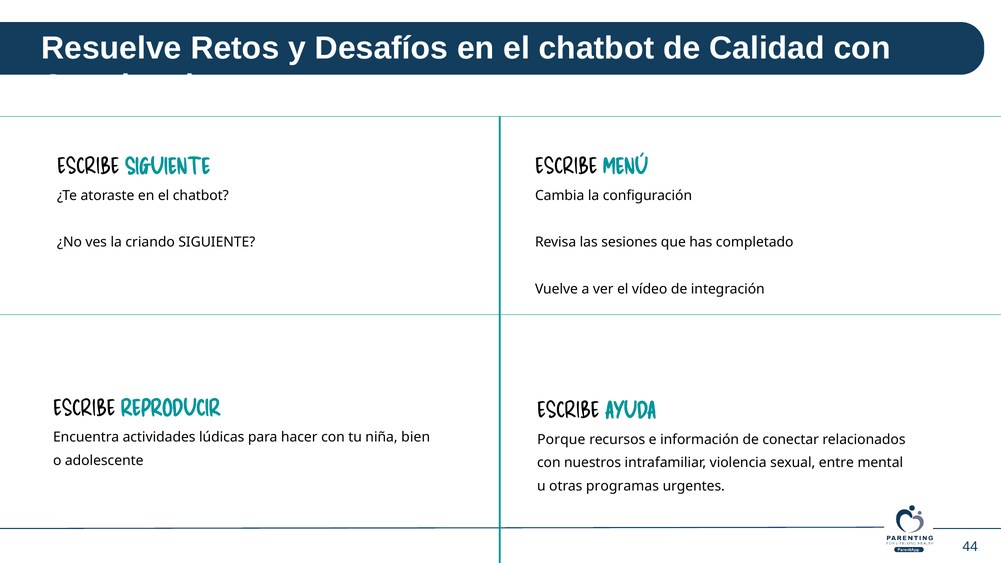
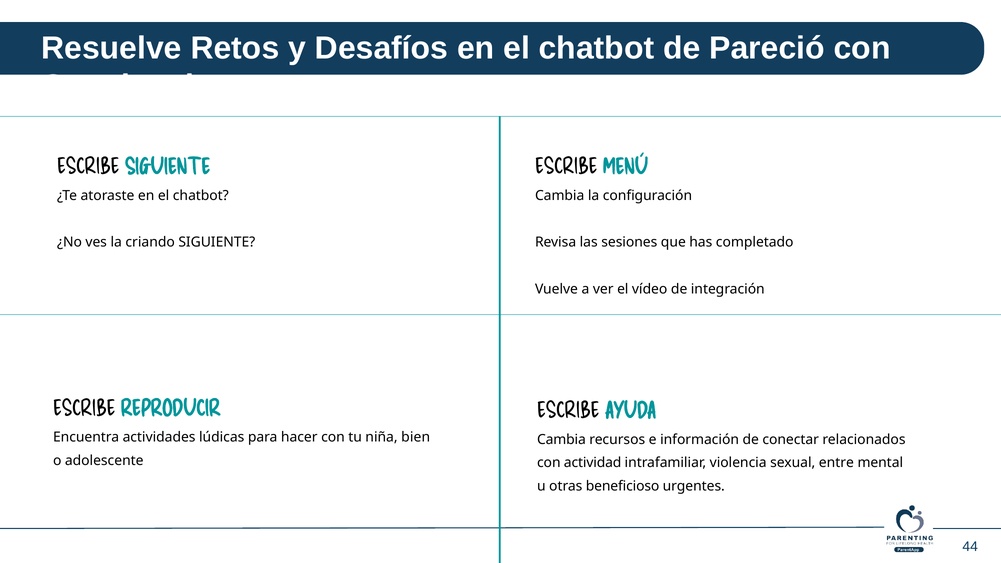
Calidad: Calidad -> Pareció
Porque at (561, 439): Porque -> Cambia
nuestros: nuestros -> actividad
programas: programas -> beneficioso
